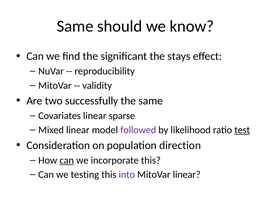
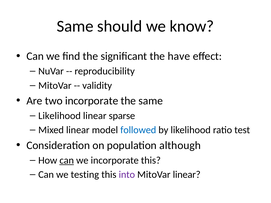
stays: stays -> have
two successfully: successfully -> incorporate
Covariates at (60, 116): Covariates -> Likelihood
followed colour: purple -> blue
test underline: present -> none
direction: direction -> although
